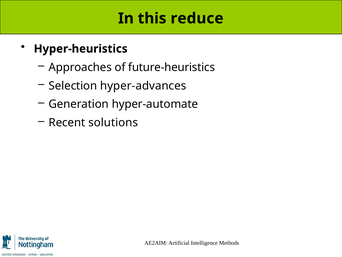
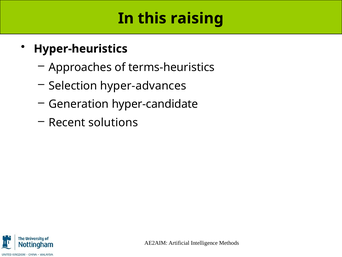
reduce: reduce -> raising
future-heuristics: future-heuristics -> terms-heuristics
hyper-automate: hyper-automate -> hyper-candidate
